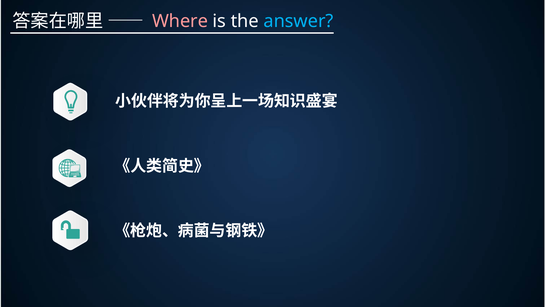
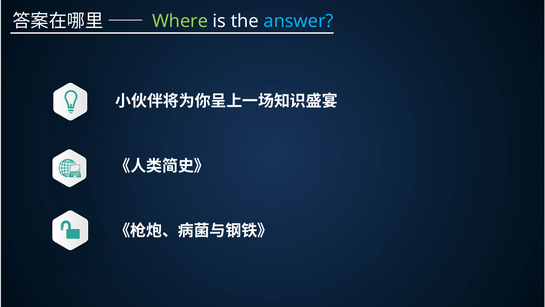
Where colour: pink -> light green
